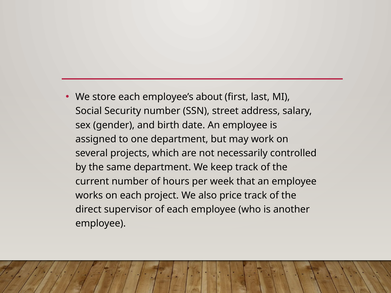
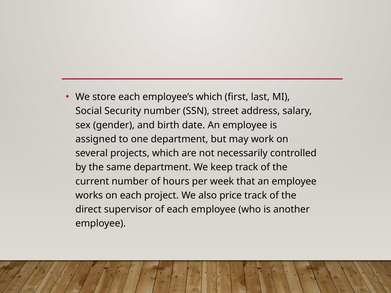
employee’s about: about -> which
